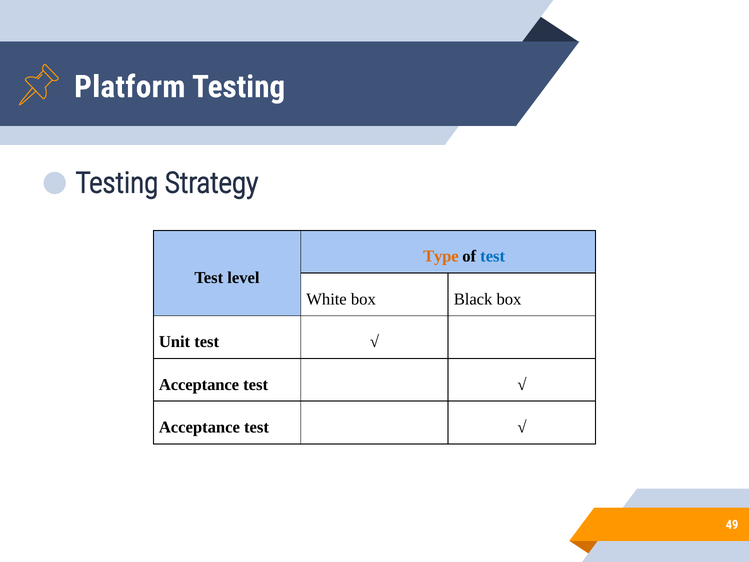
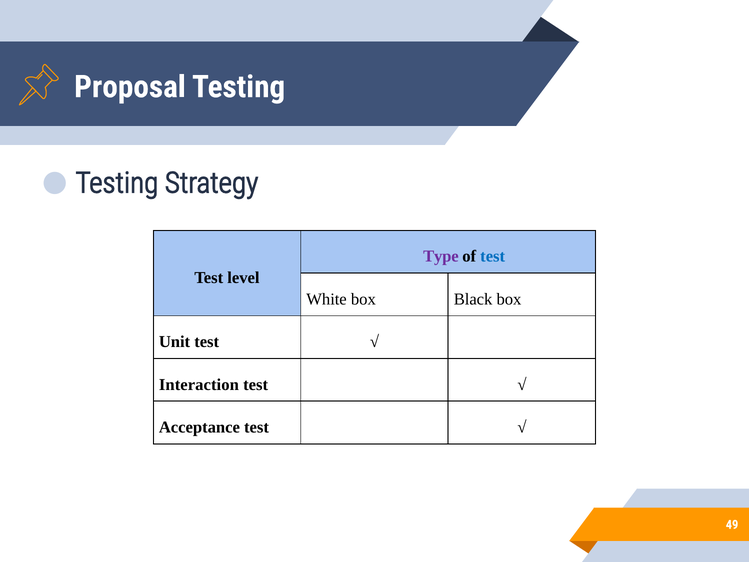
Platform: Platform -> Proposal
Type colour: orange -> purple
Acceptance at (199, 384): Acceptance -> Interaction
